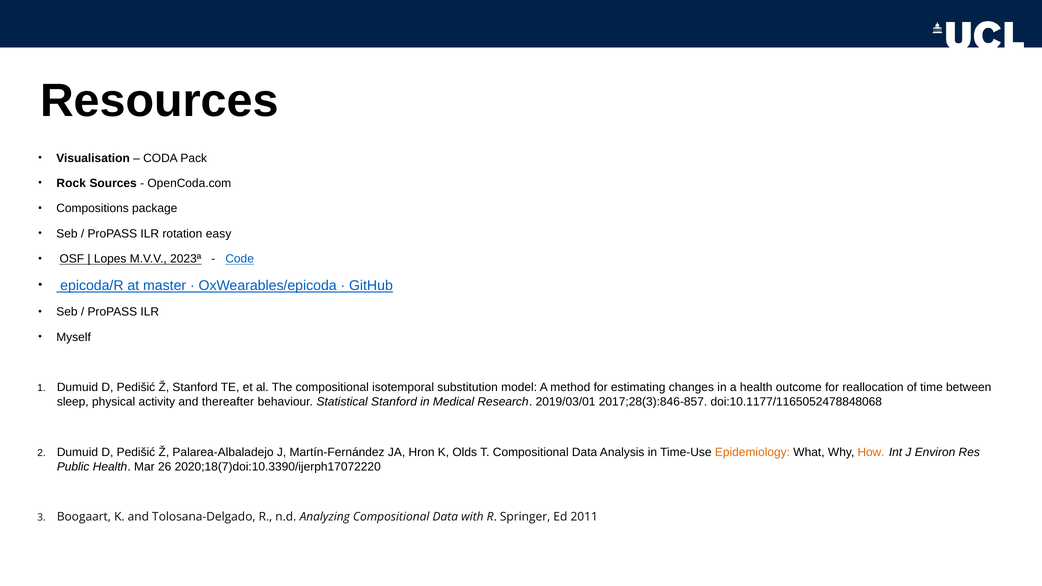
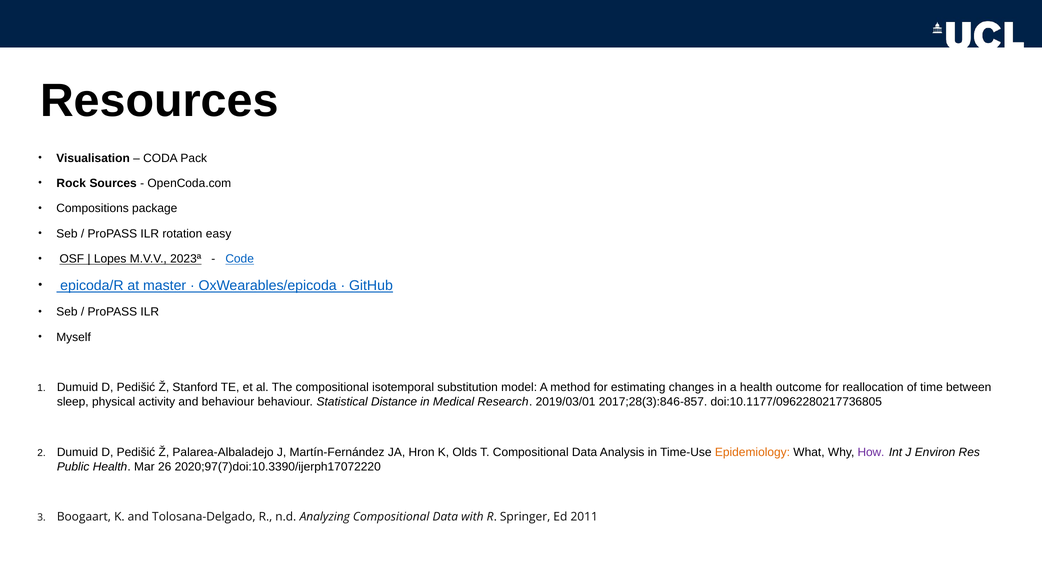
and thereafter: thereafter -> behaviour
Statistical Stanford: Stanford -> Distance
doi:10.1177/1165052478848068: doi:10.1177/1165052478848068 -> doi:10.1177/0962280217736805
How colour: orange -> purple
2020;18(7)doi:10.3390/ijerph17072220: 2020;18(7)doi:10.3390/ijerph17072220 -> 2020;97(7)doi:10.3390/ijerph17072220
